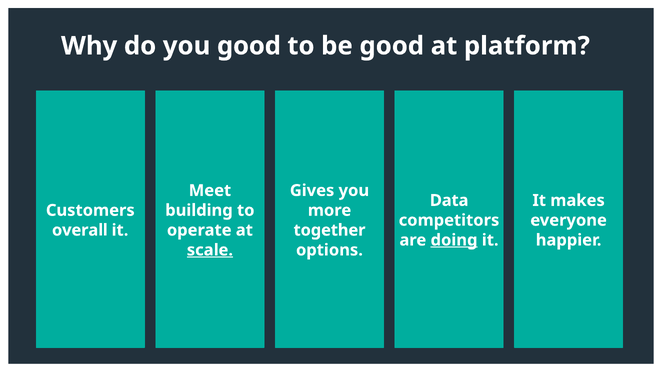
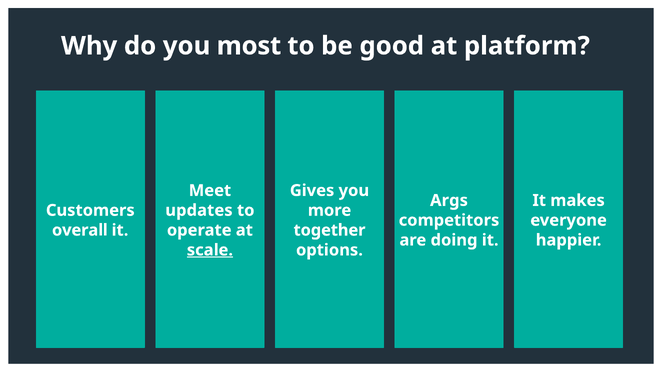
you good: good -> most
Data: Data -> Args
building: building -> updates
doing underline: present -> none
